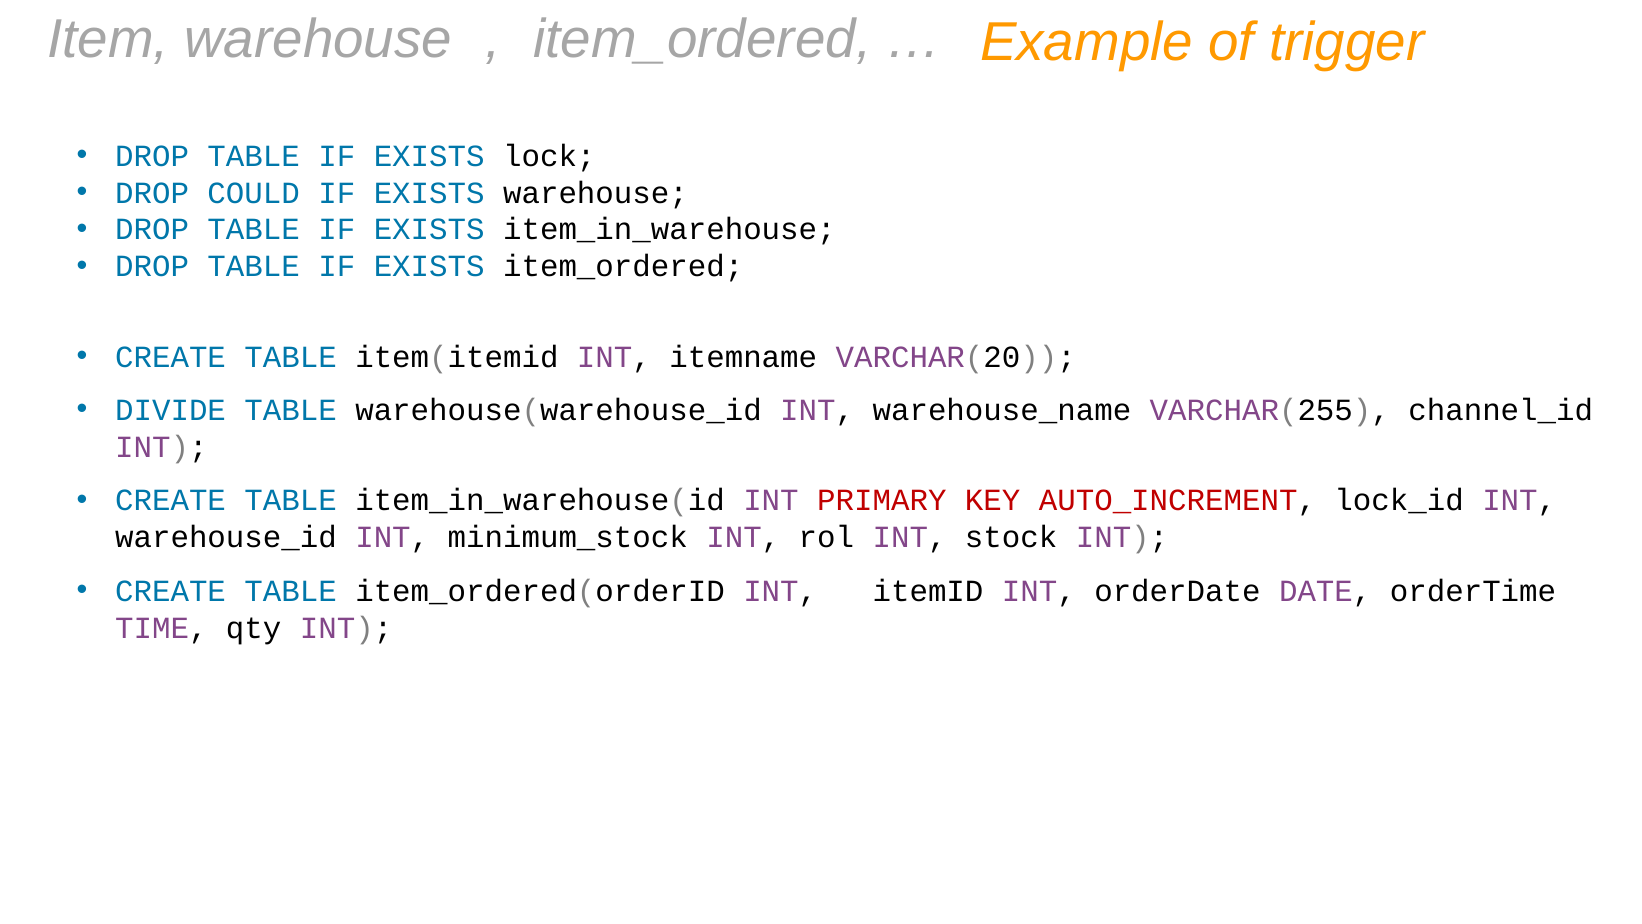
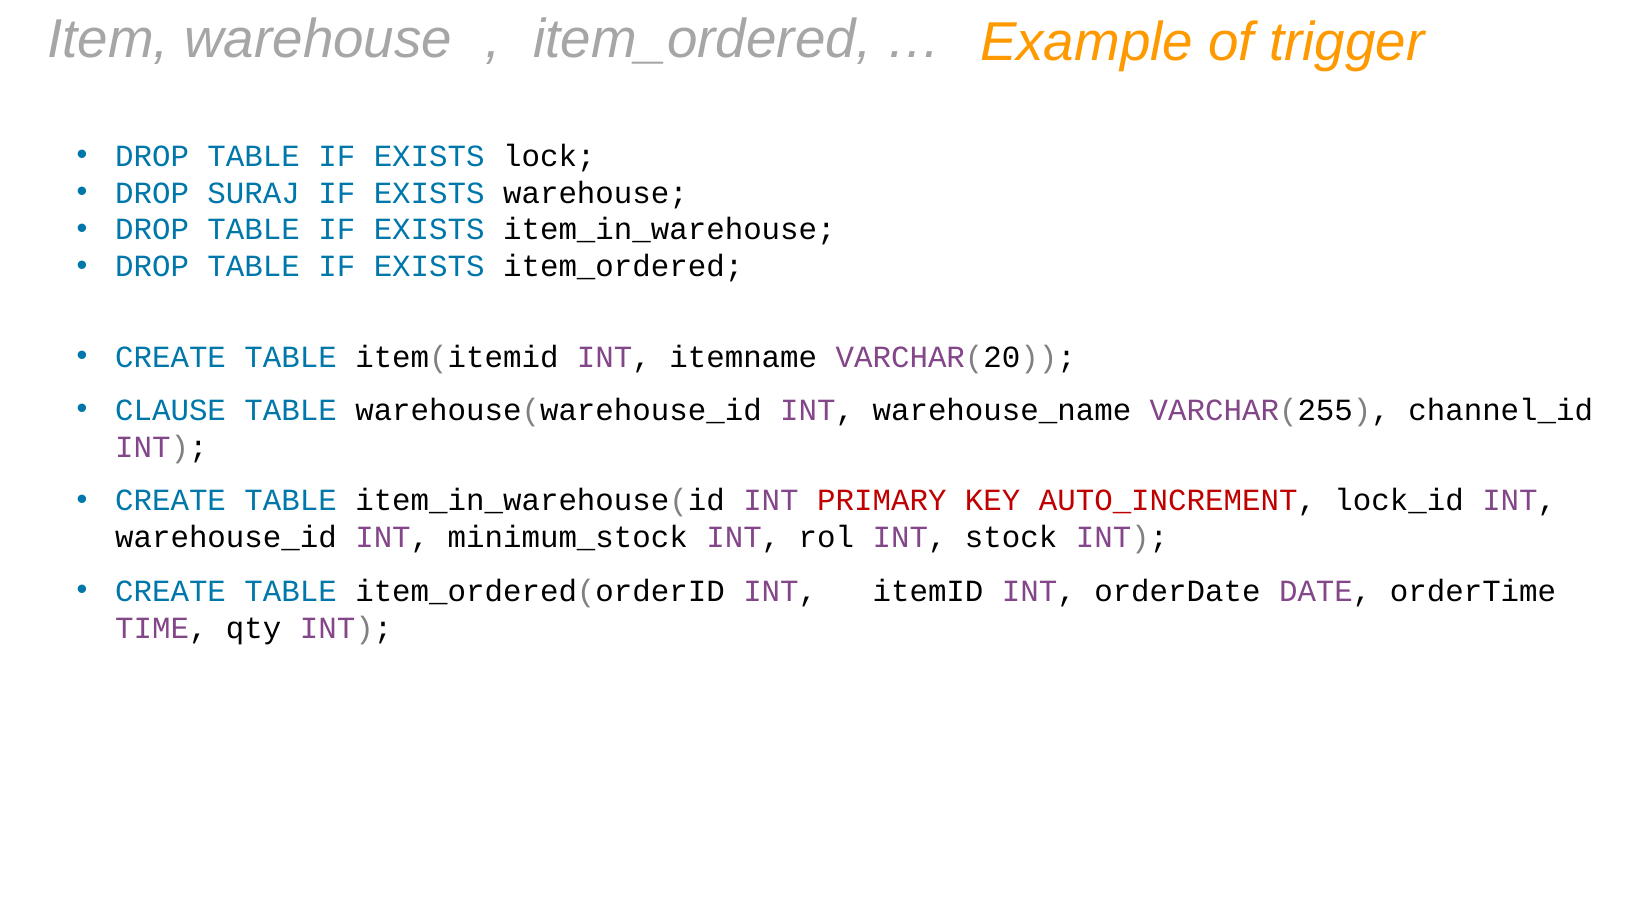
COULD: COULD -> SURAJ
DIVIDE: DIVIDE -> CLAUSE
